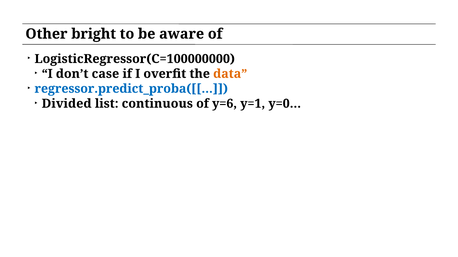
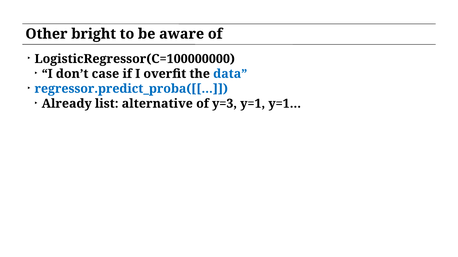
data colour: orange -> blue
Divided: Divided -> Already
continuous: continuous -> alternative
y=6: y=6 -> y=3
y=0…: y=0… -> y=1…
